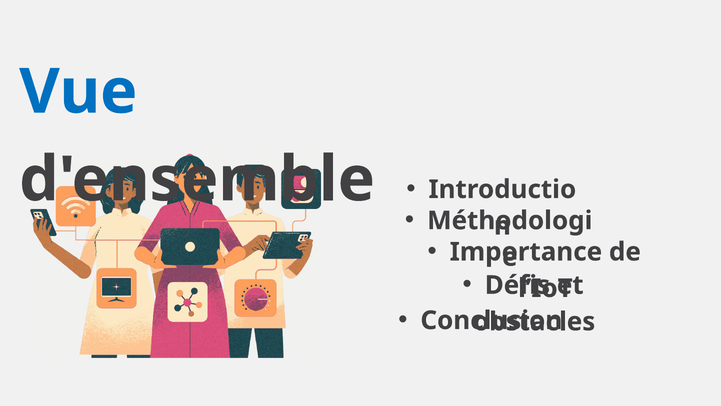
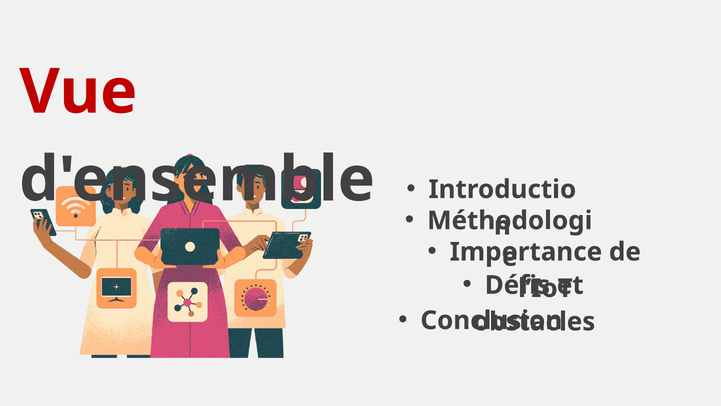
Vue colour: blue -> red
